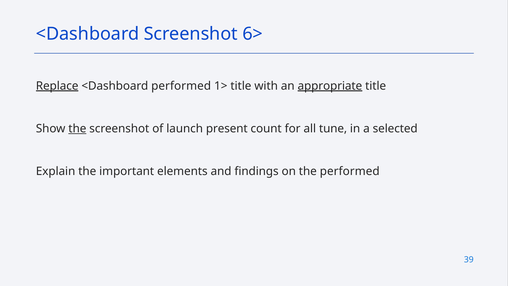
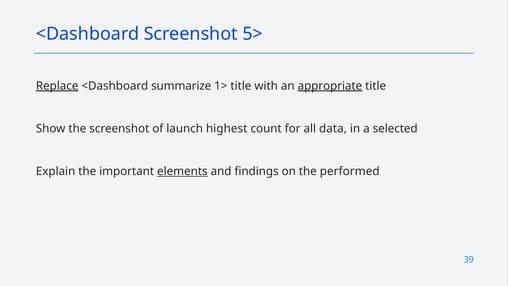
6>: 6> -> 5>
<Dashboard performed: performed -> summarize
the at (77, 128) underline: present -> none
present: present -> highest
tune: tune -> data
elements underline: none -> present
